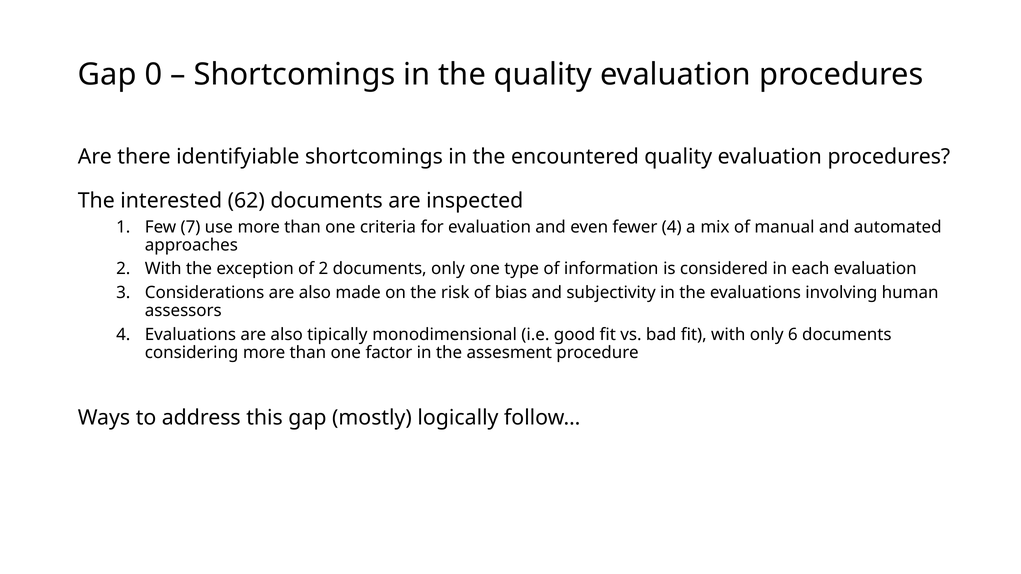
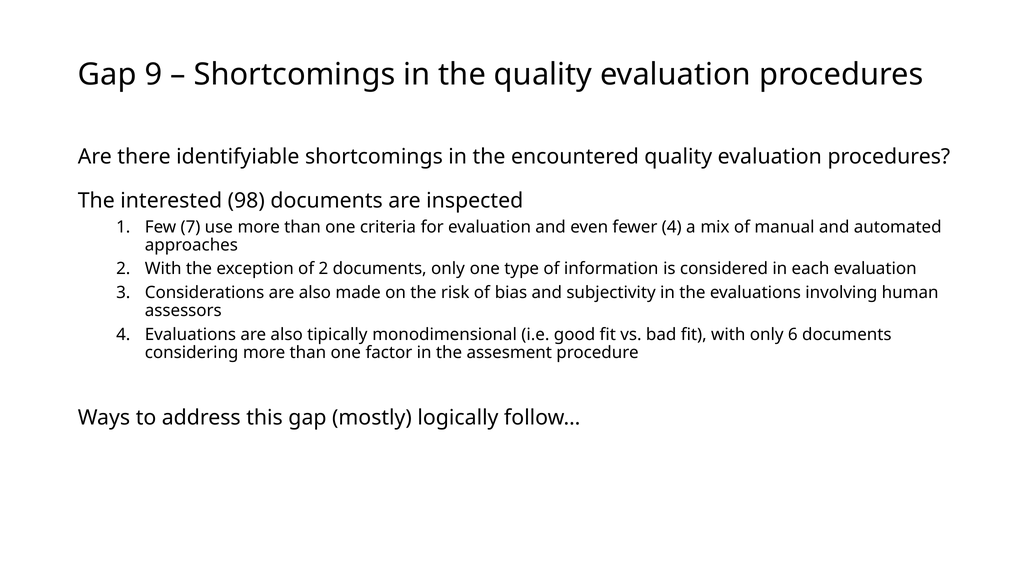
0: 0 -> 9
62: 62 -> 98
